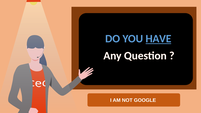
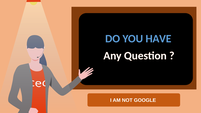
HAVE underline: present -> none
